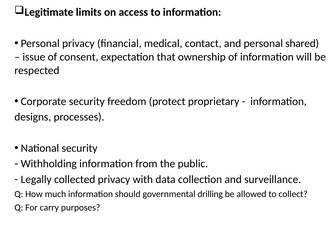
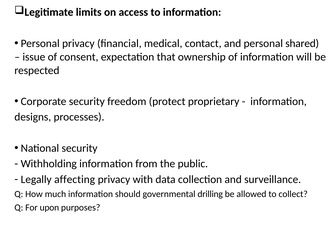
collected: collected -> affecting
carry: carry -> upon
